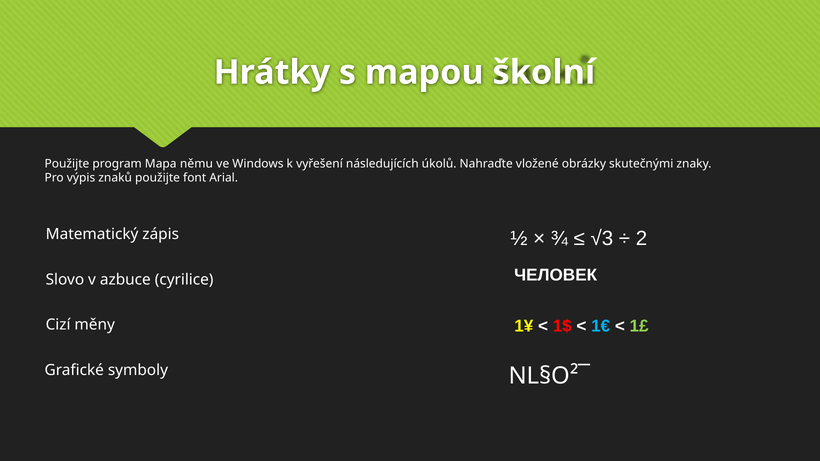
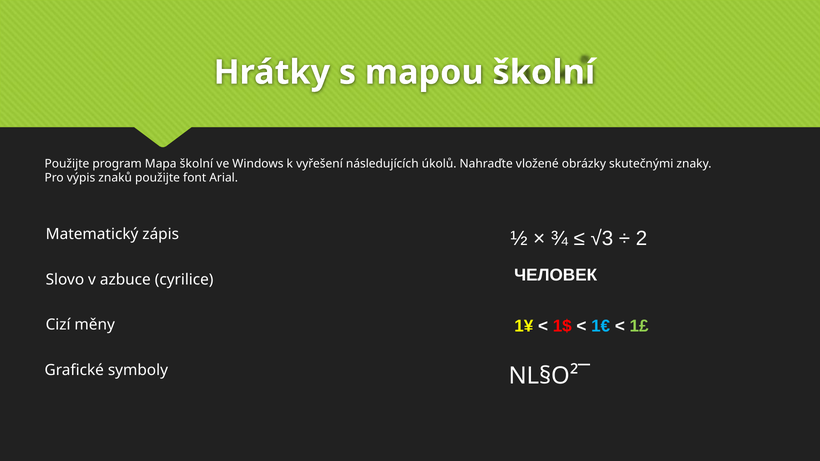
Mapa němu: němu -> školní
